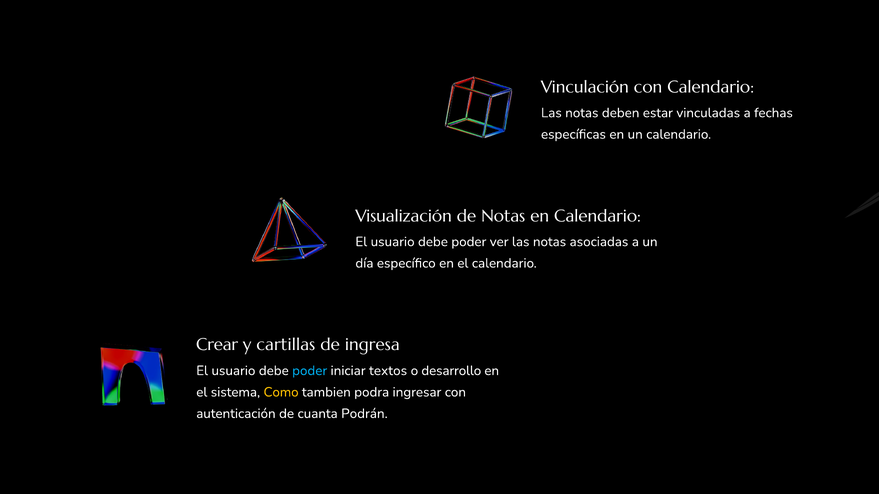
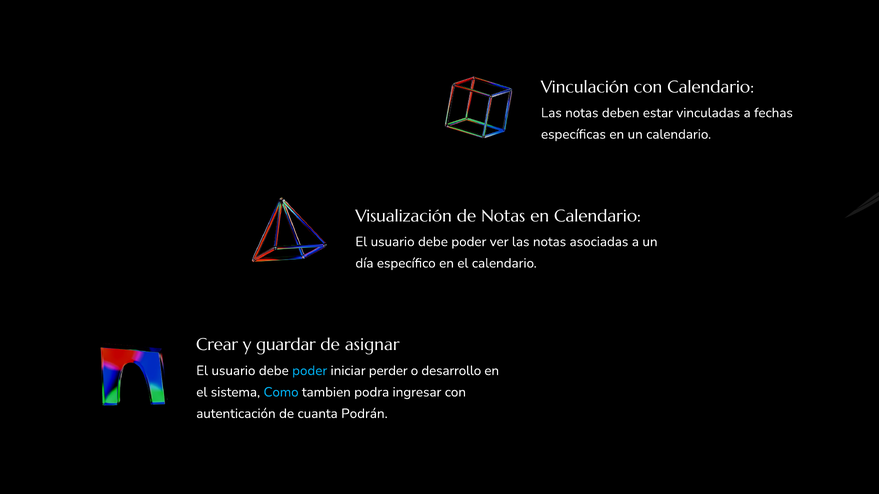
cartillas: cartillas -> guardar
ingresa: ingresa -> asignar
textos: textos -> perder
Como colour: yellow -> light blue
